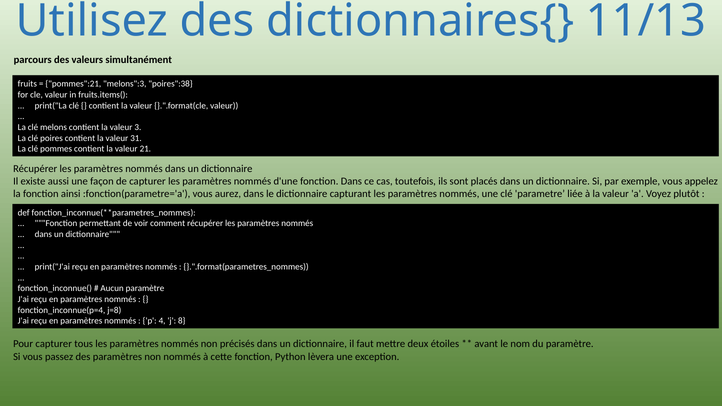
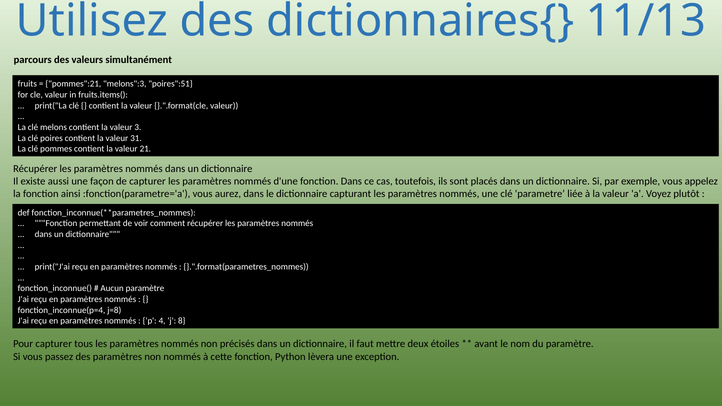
poires":38: poires":38 -> poires":51
